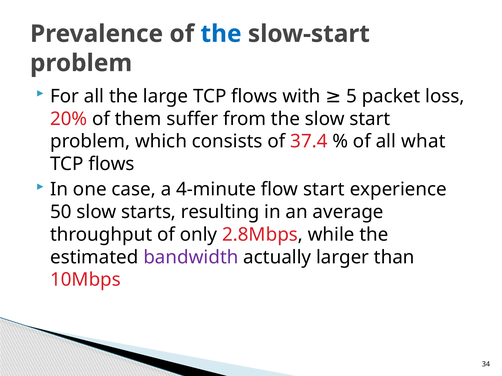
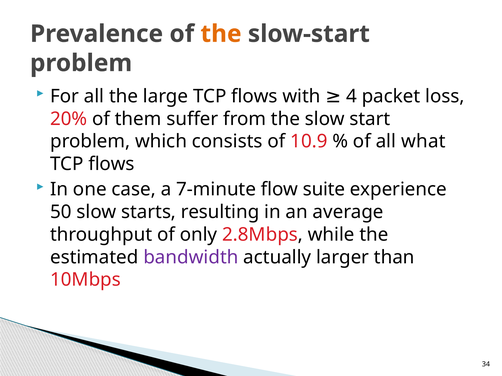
the at (221, 34) colour: blue -> orange
5: 5 -> 4
37.4: 37.4 -> 10.9
4-minute: 4-minute -> 7-minute
flow start: start -> suite
